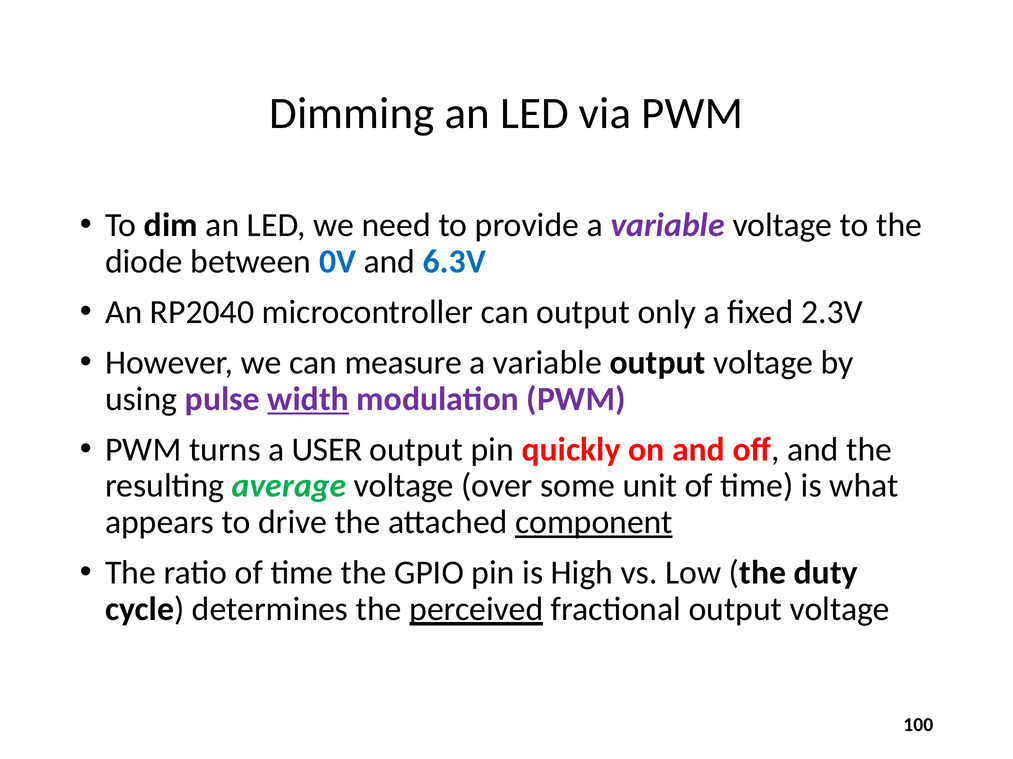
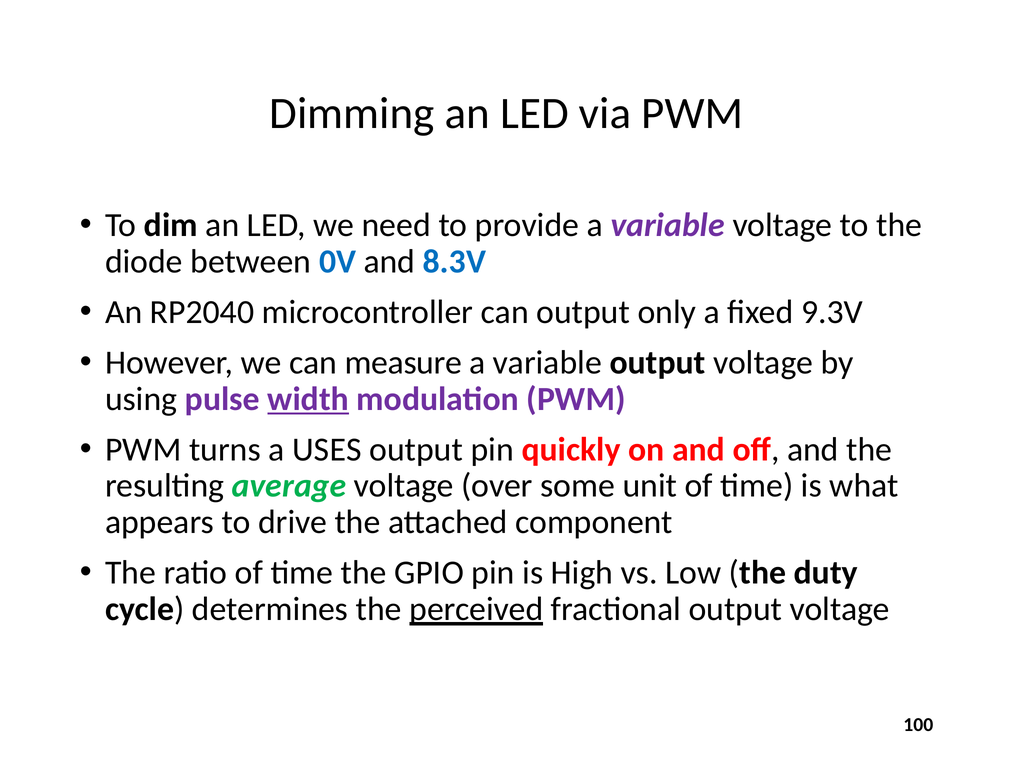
6.3V: 6.3V -> 8.3V
2.3V: 2.3V -> 9.3V
USER: USER -> USES
component underline: present -> none
